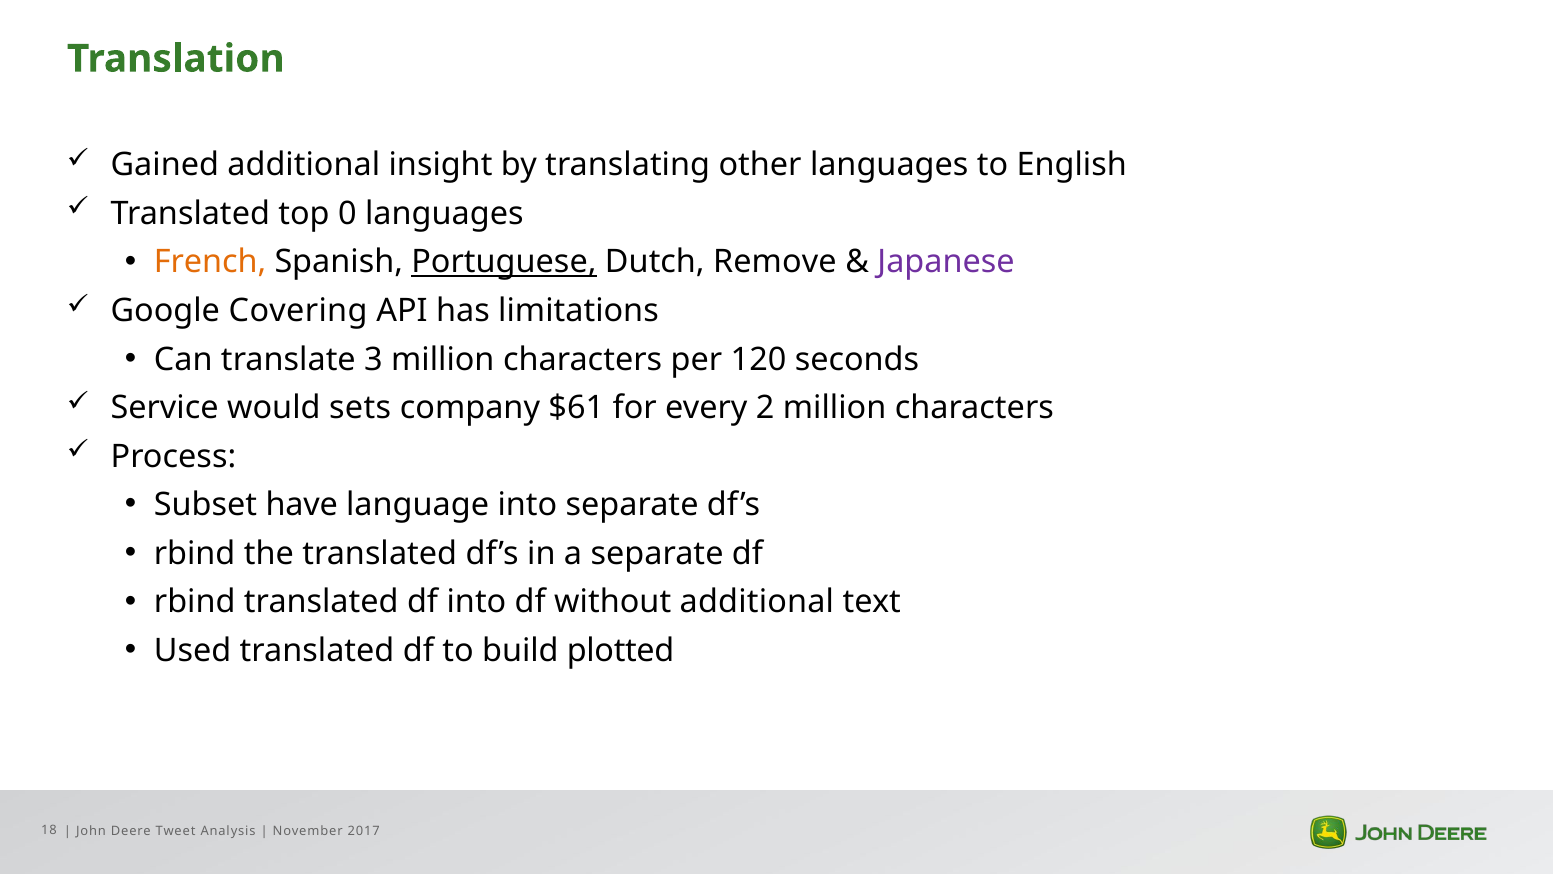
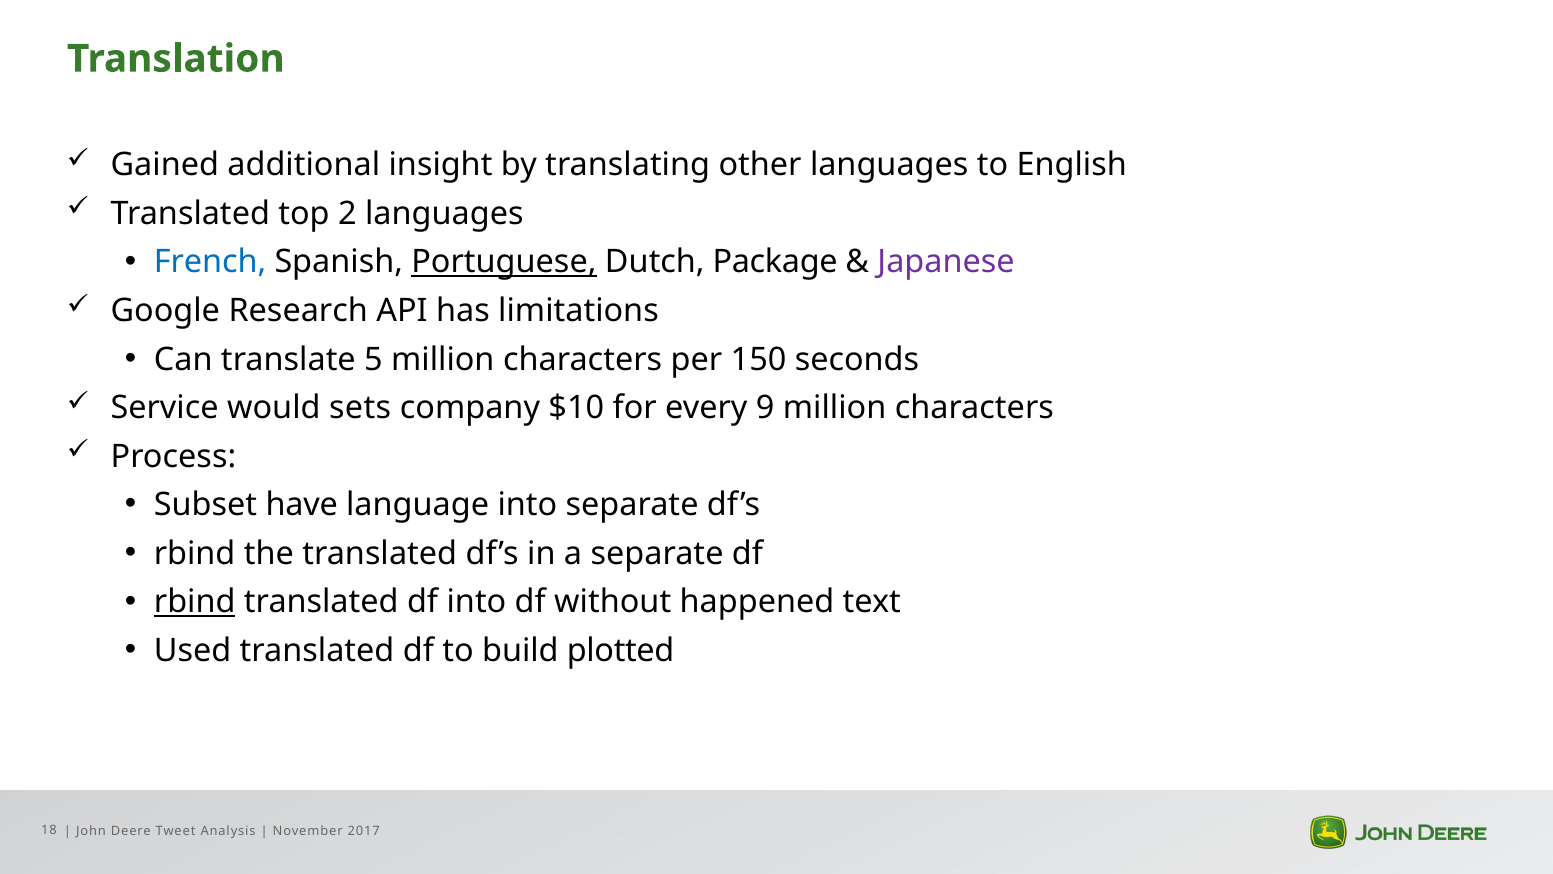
0: 0 -> 2
French colour: orange -> blue
Remove: Remove -> Package
Covering: Covering -> Research
3: 3 -> 5
120: 120 -> 150
$61: $61 -> $10
2: 2 -> 9
rbind at (195, 602) underline: none -> present
without additional: additional -> happened
